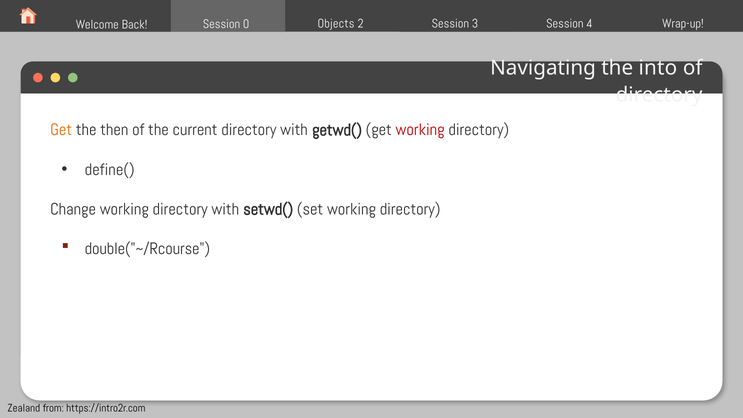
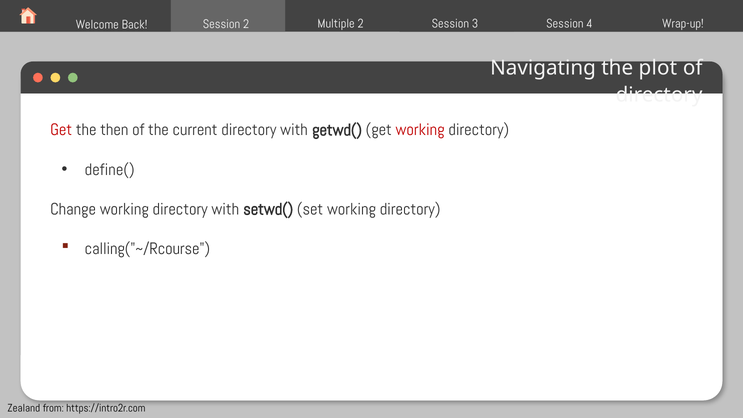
Session 0: 0 -> 2
Objects: Objects -> Multiple
into: into -> plot
Get at (61, 130) colour: orange -> red
double("~/Rcourse: double("~/Rcourse -> calling("~/Rcourse
